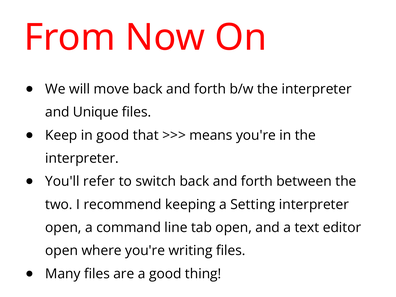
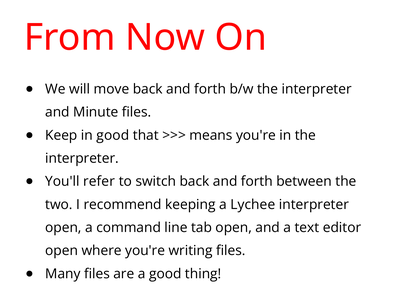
Unique: Unique -> Minute
Setting: Setting -> Lychee
